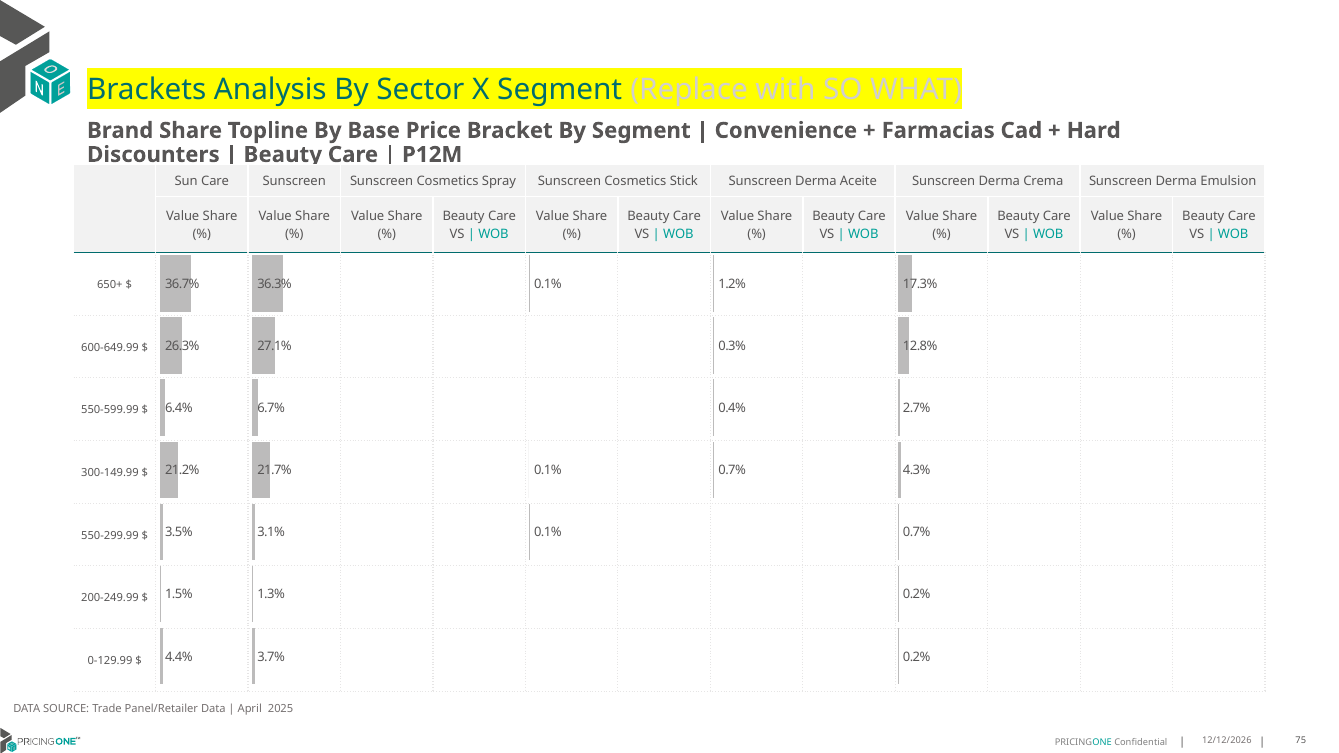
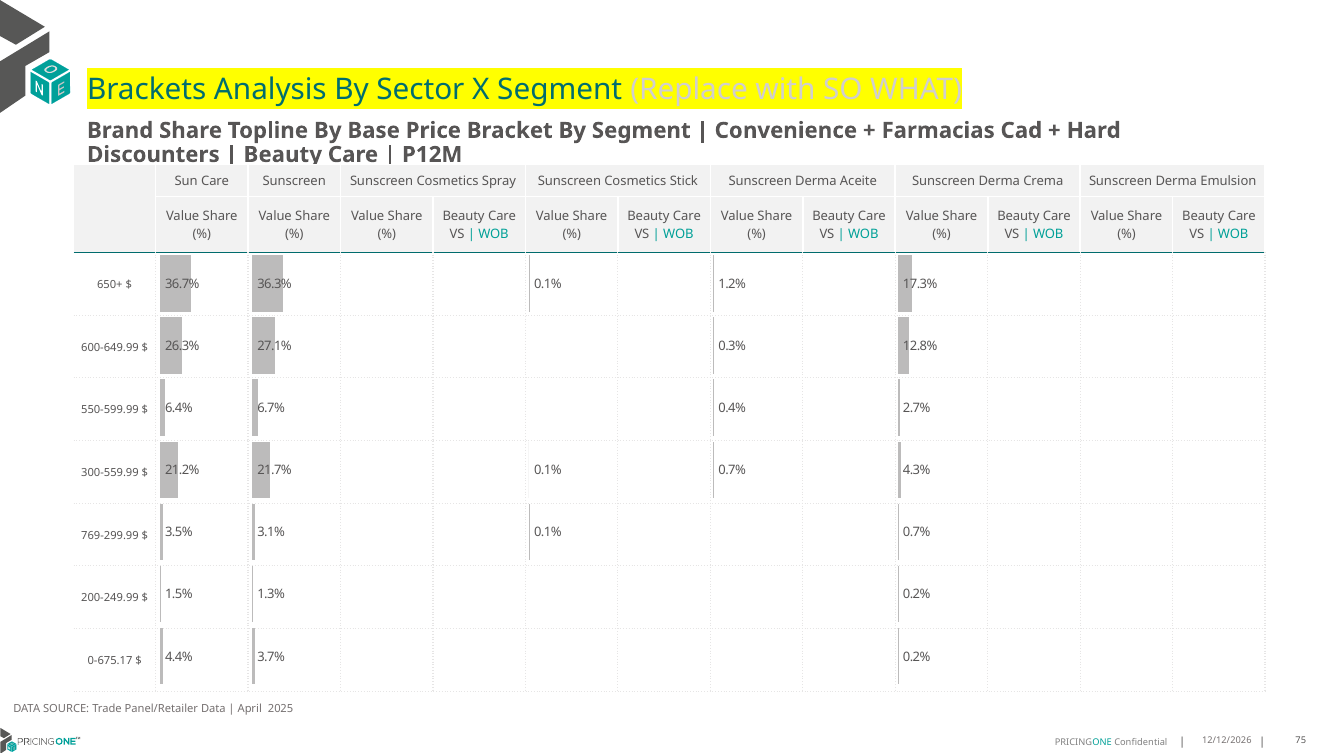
300-149.99: 300-149.99 -> 300-559.99
550-299.99: 550-299.99 -> 769-299.99
0-129.99: 0-129.99 -> 0-675.17
